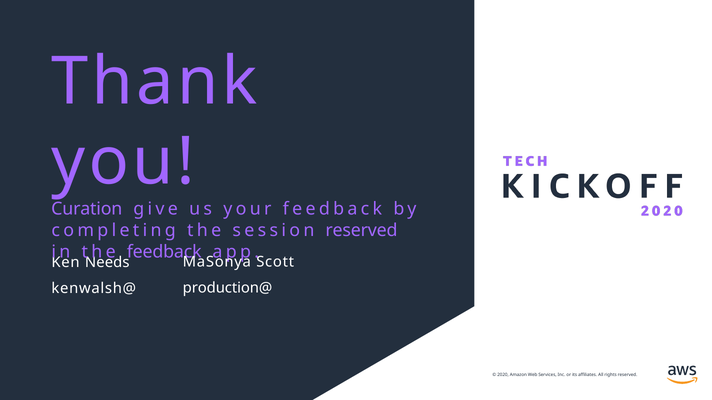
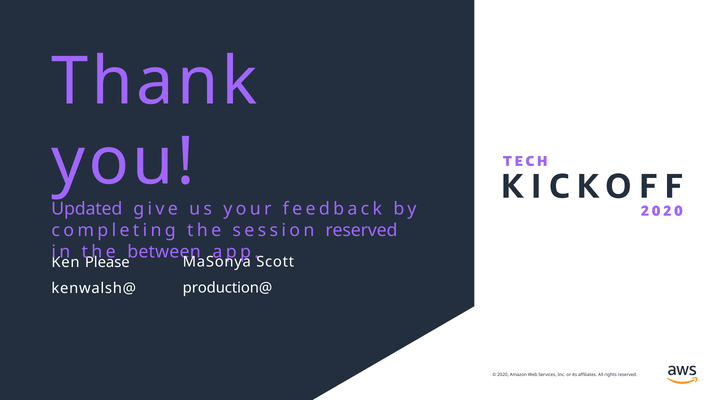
Curation: Curation -> Updated
the feedback: feedback -> between
Needs: Needs -> Please
